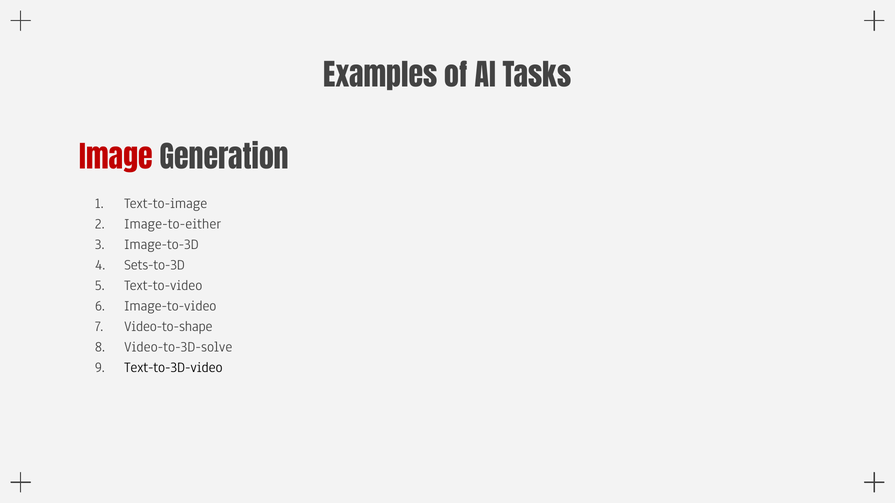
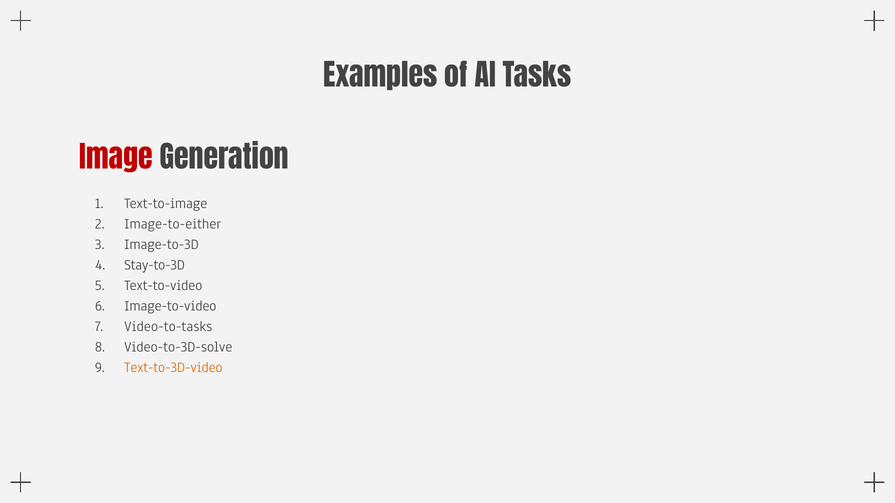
Sets-to-3D: Sets-to-3D -> Stay-to-3D
Video-to-shape: Video-to-shape -> Video-to-tasks
Text-to-3D-video colour: black -> orange
